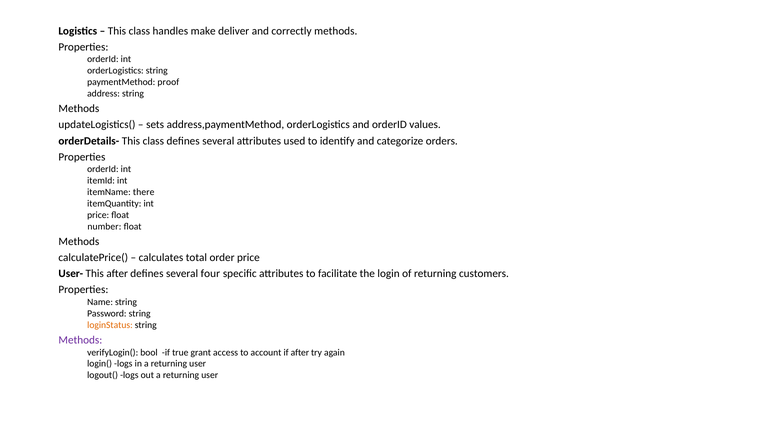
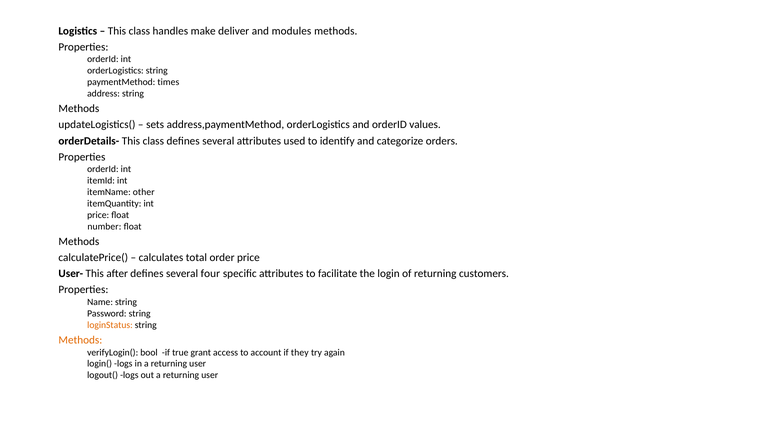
correctly: correctly -> modules
proof: proof -> times
there: there -> other
Methods at (80, 340) colour: purple -> orange
if after: after -> they
